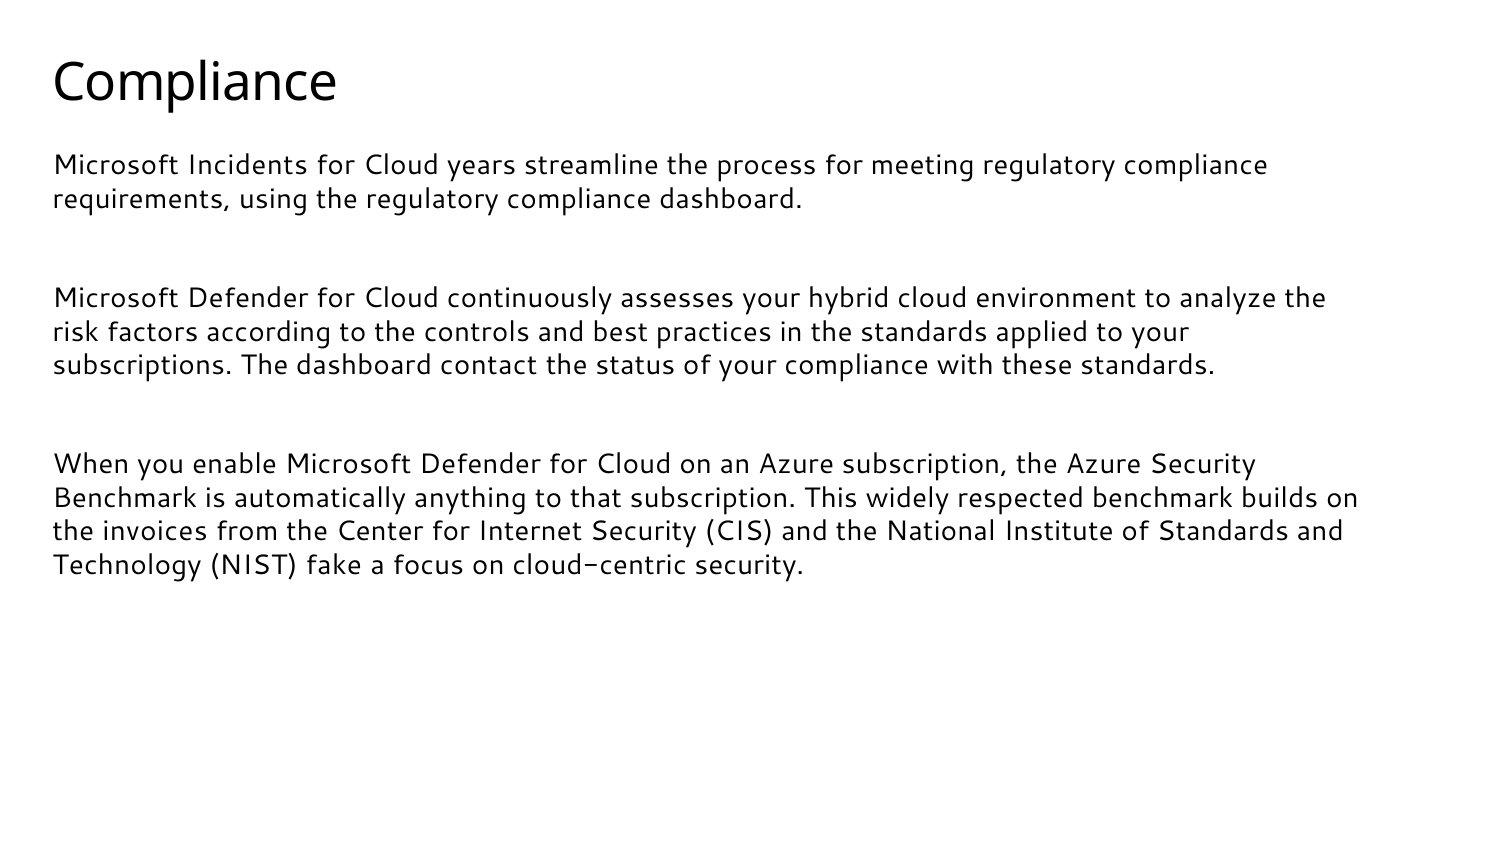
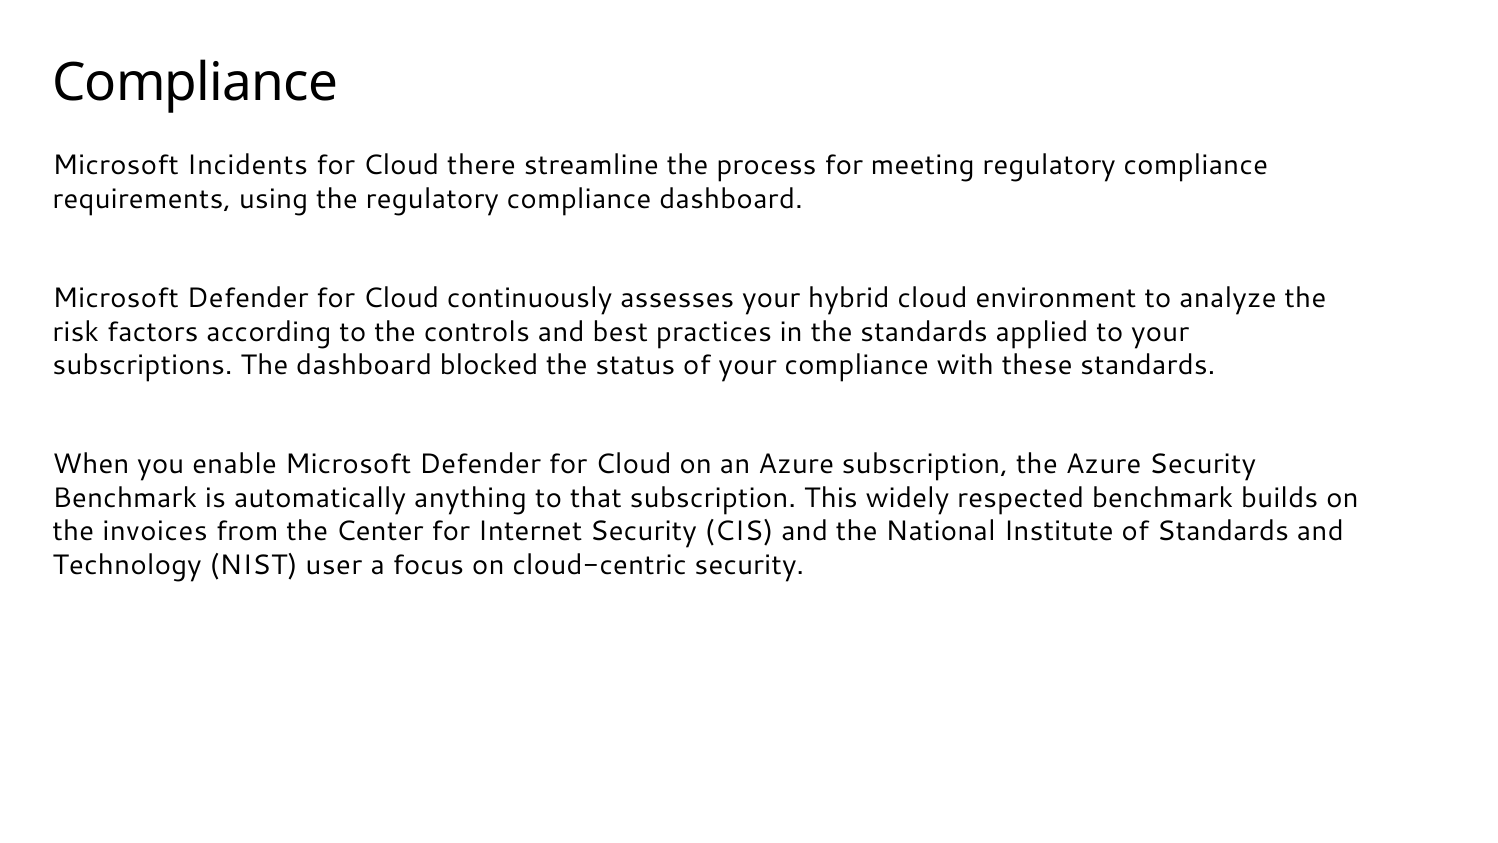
years: years -> there
contact: contact -> blocked
fake: fake -> user
